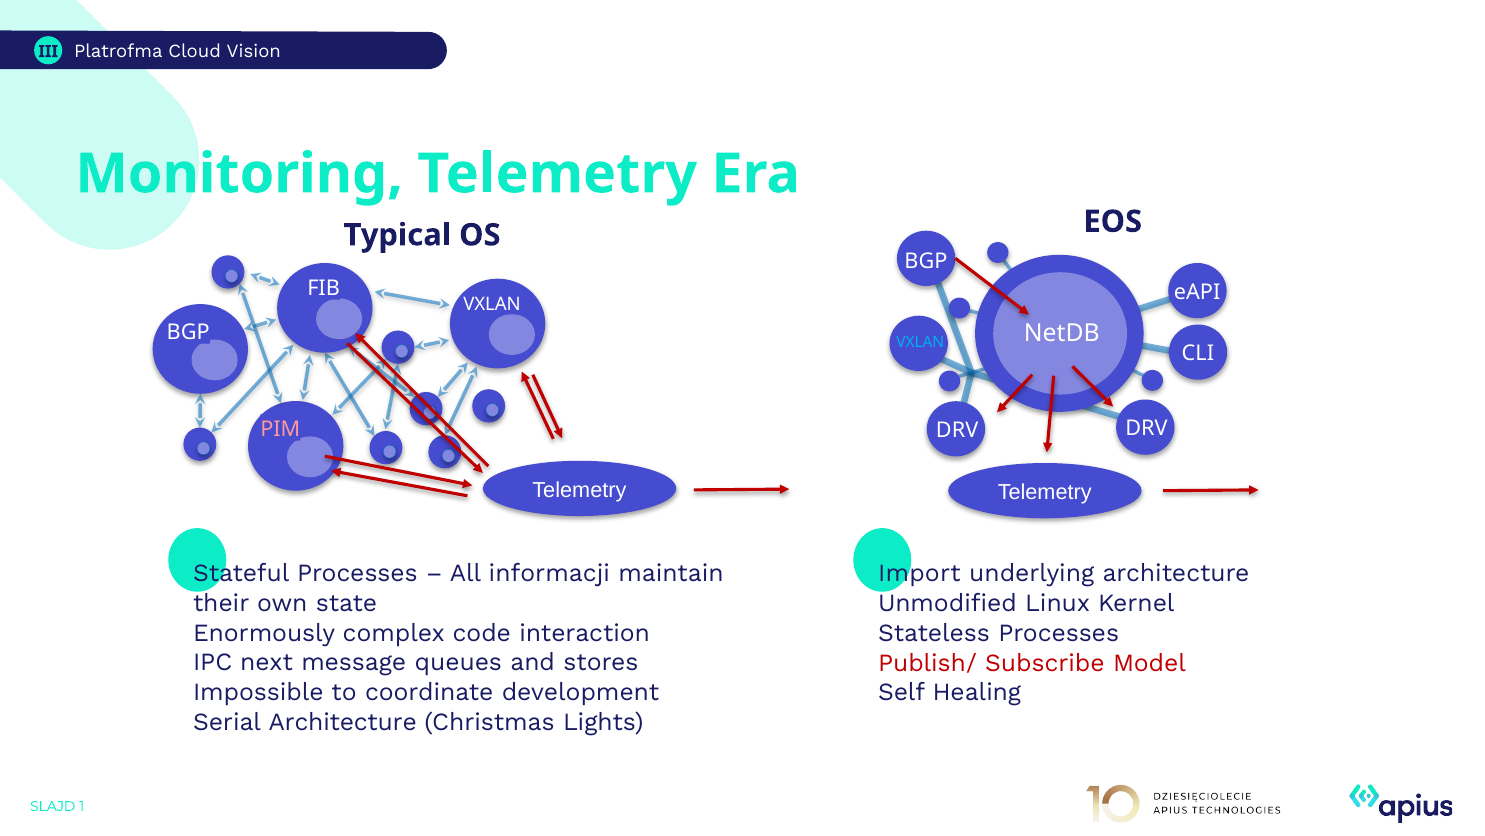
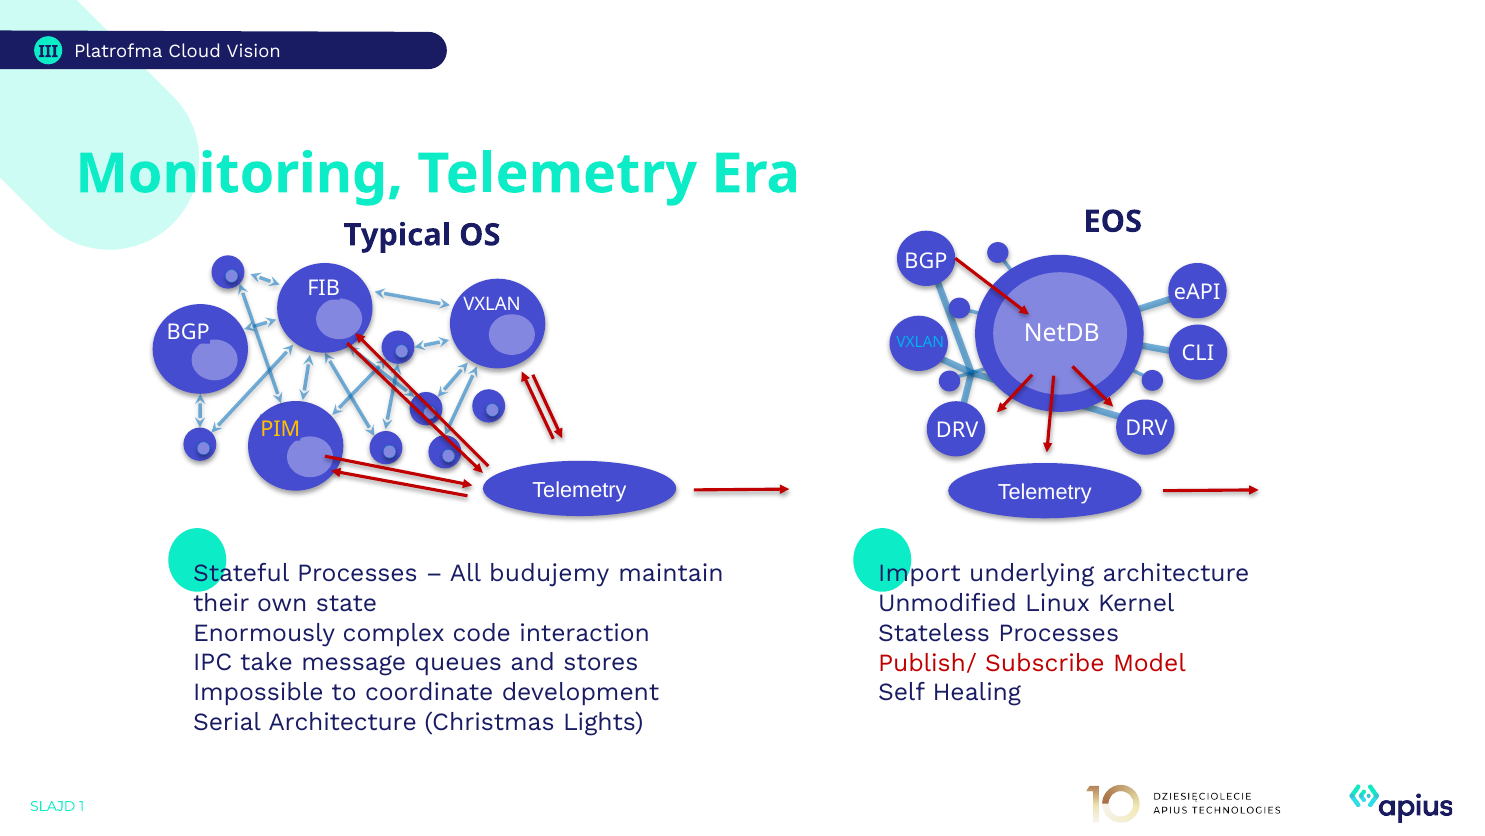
PIM colour: pink -> yellow
informacji: informacji -> budujemy
next: next -> take
